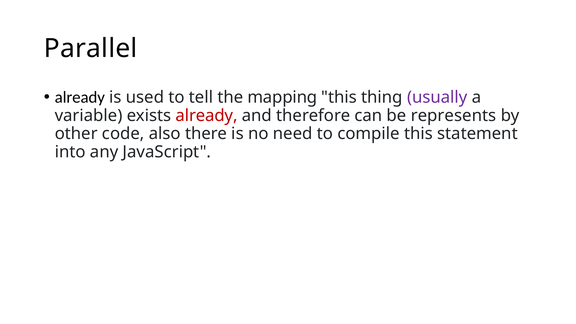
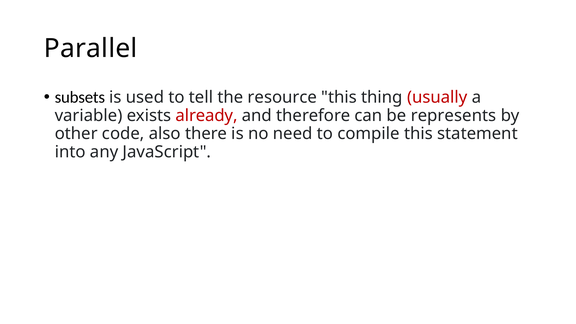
already at (80, 97): already -> subsets
mapping: mapping -> resource
usually colour: purple -> red
